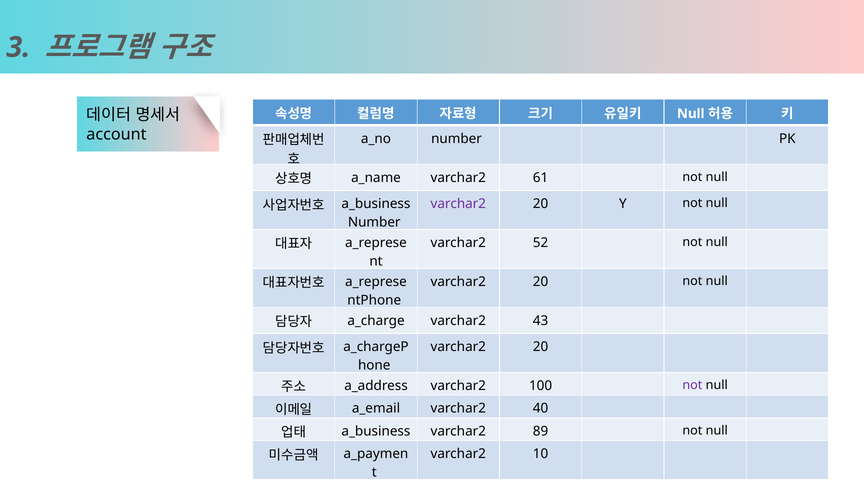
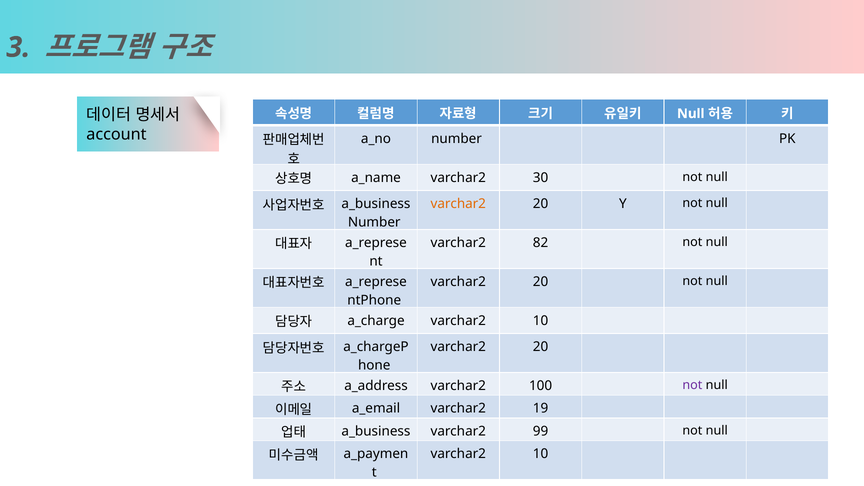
61: 61 -> 30
varchar2 at (458, 204) colour: purple -> orange
52: 52 -> 82
43 at (541, 321): 43 -> 10
40: 40 -> 19
89: 89 -> 99
